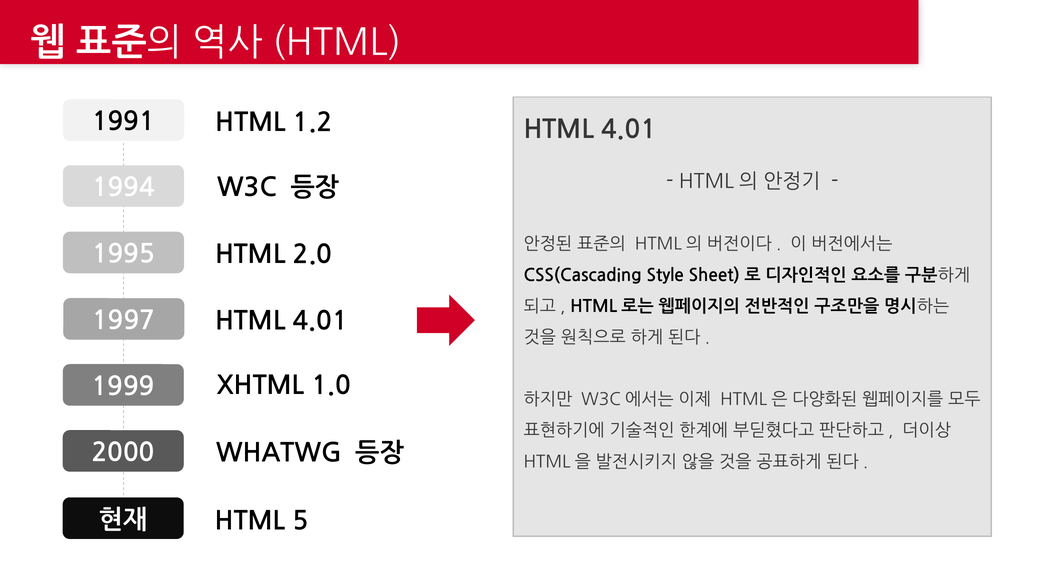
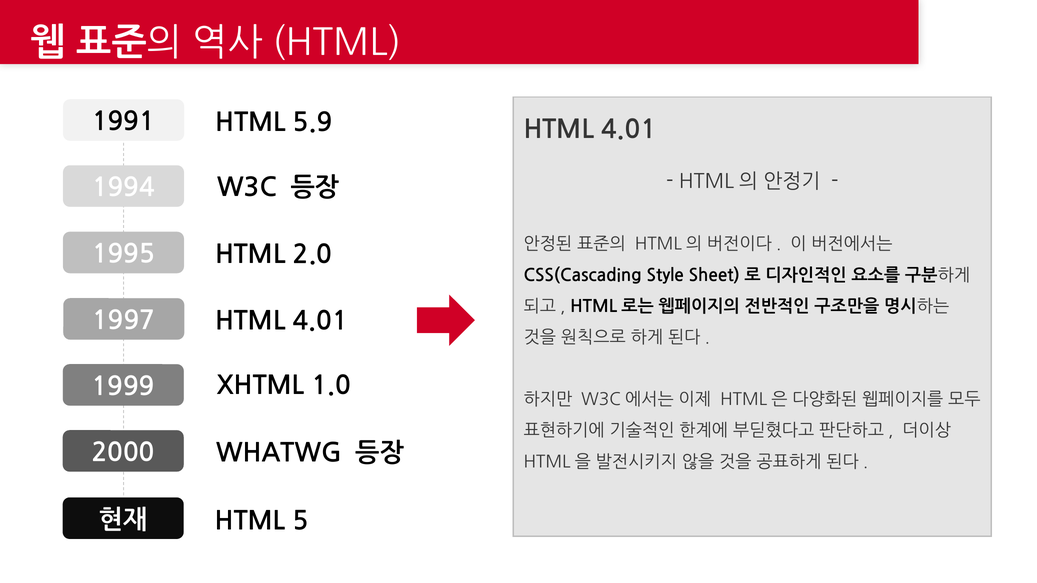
1.2: 1.2 -> 5.9
